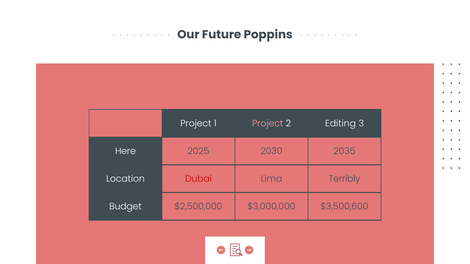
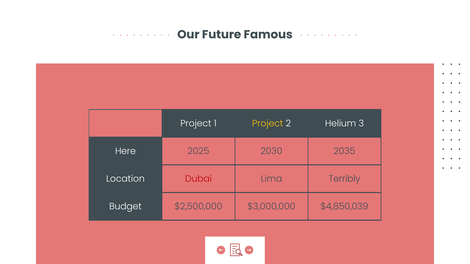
Poppins: Poppins -> Famous
Project at (268, 124) colour: pink -> yellow
Editing: Editing -> Helium
$3,500,600: $3,500,600 -> $4,850,039
